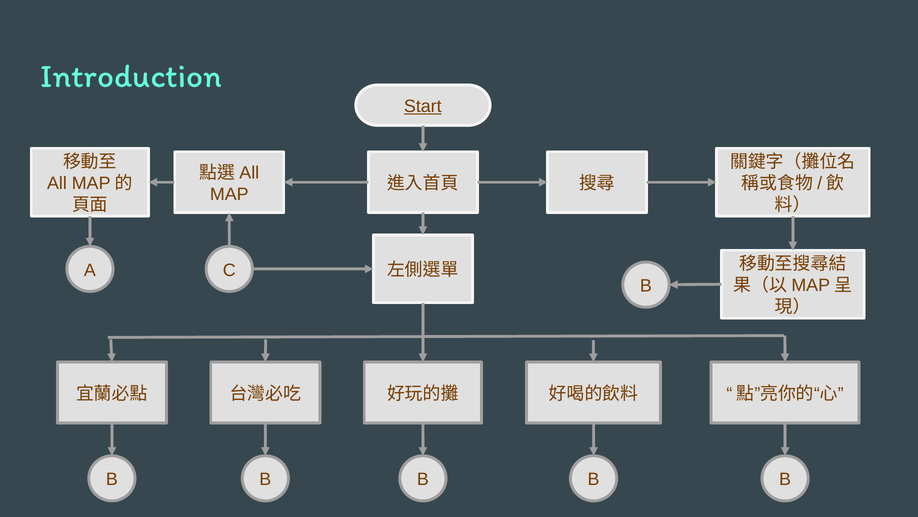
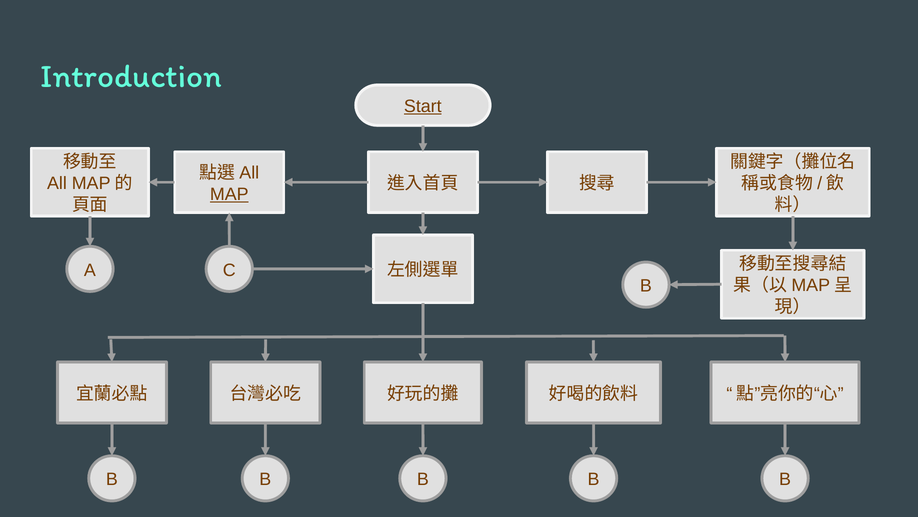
MAP underline: none -> present
